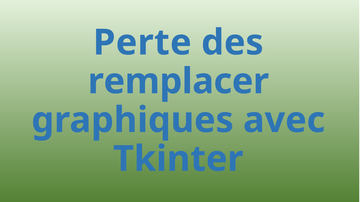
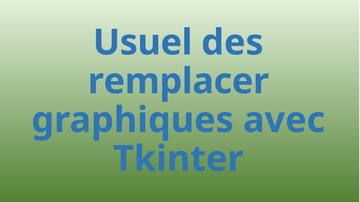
Perte: Perte -> Usuel
